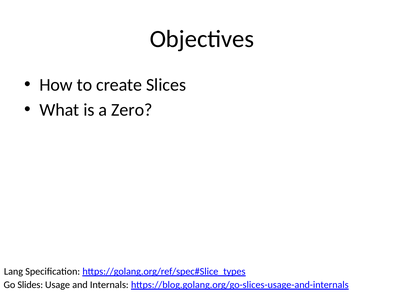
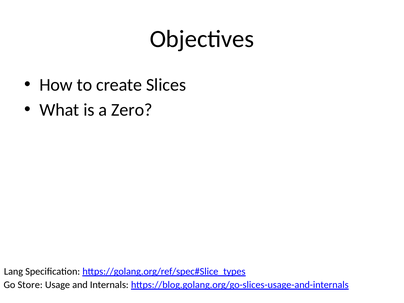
Slides: Slides -> Store
